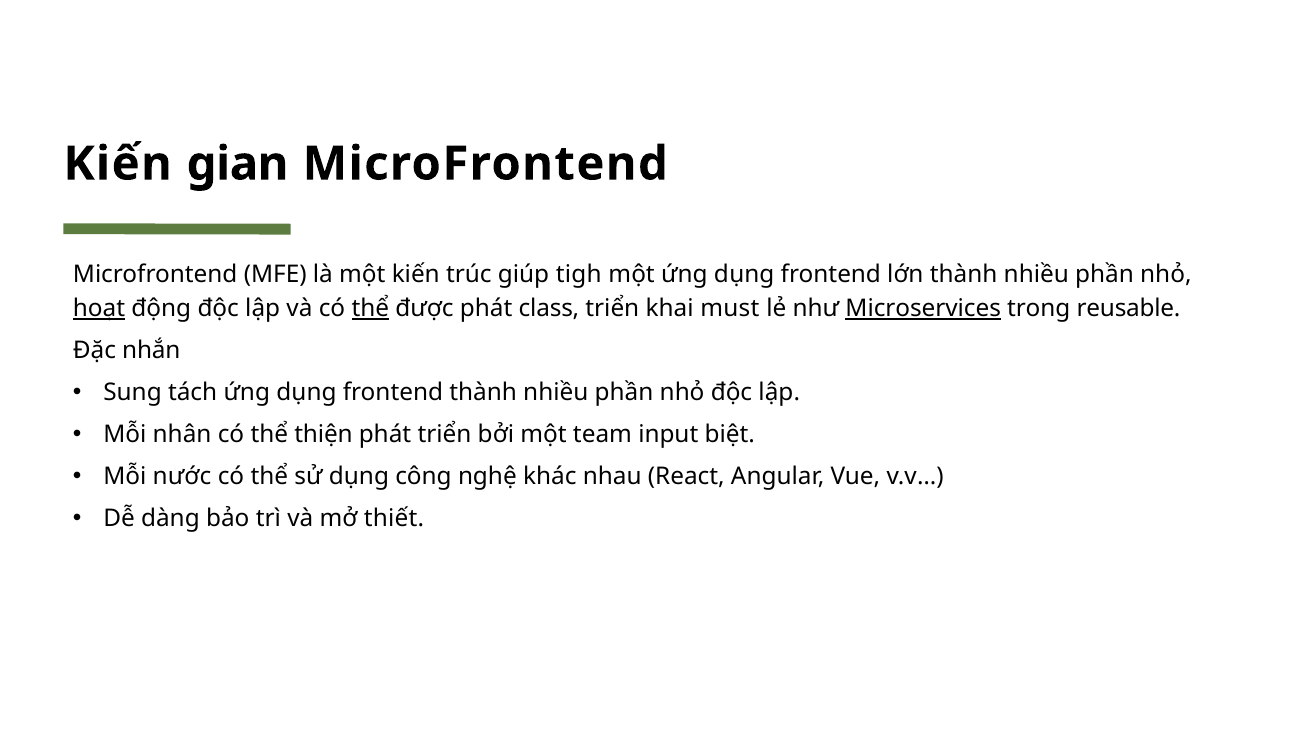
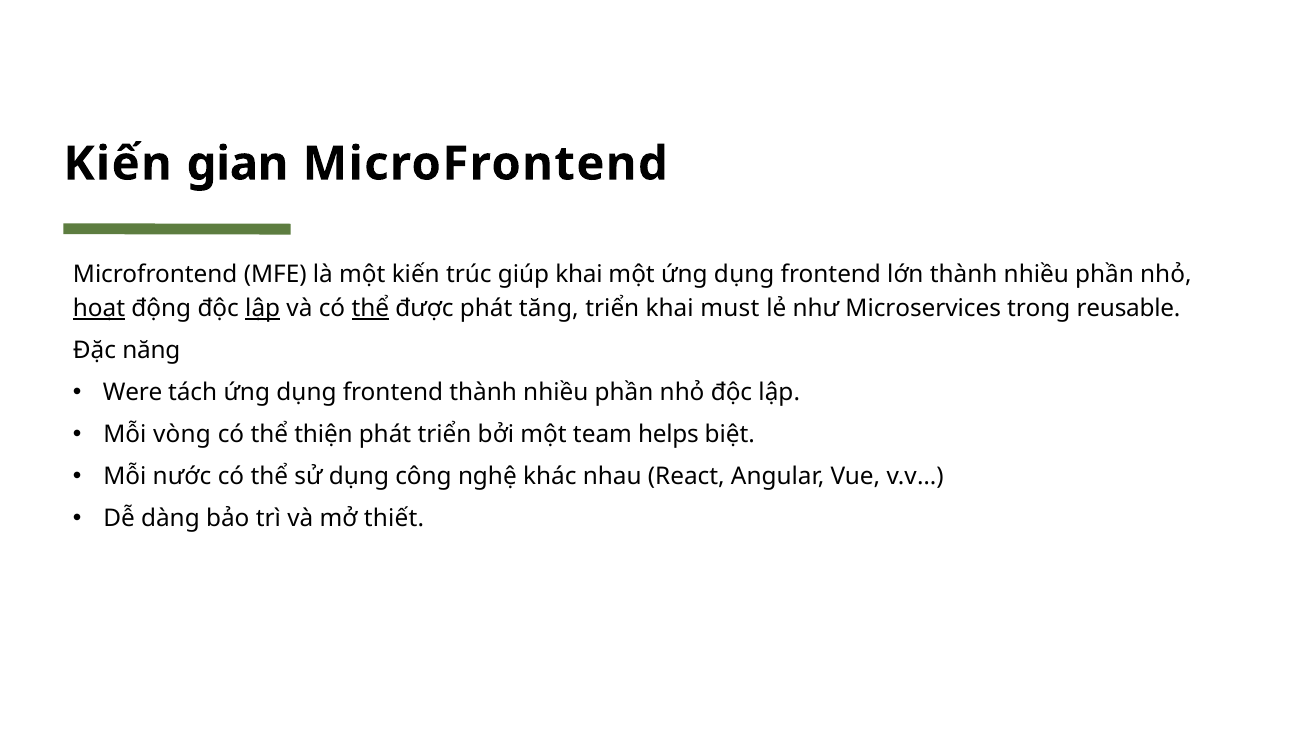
giúp tigh: tigh -> khai
lập at (263, 309) underline: none -> present
class: class -> tăng
Microservices underline: present -> none
nhắn: nhắn -> năng
Sung: Sung -> Were
nhân: nhân -> vòng
input: input -> helps
